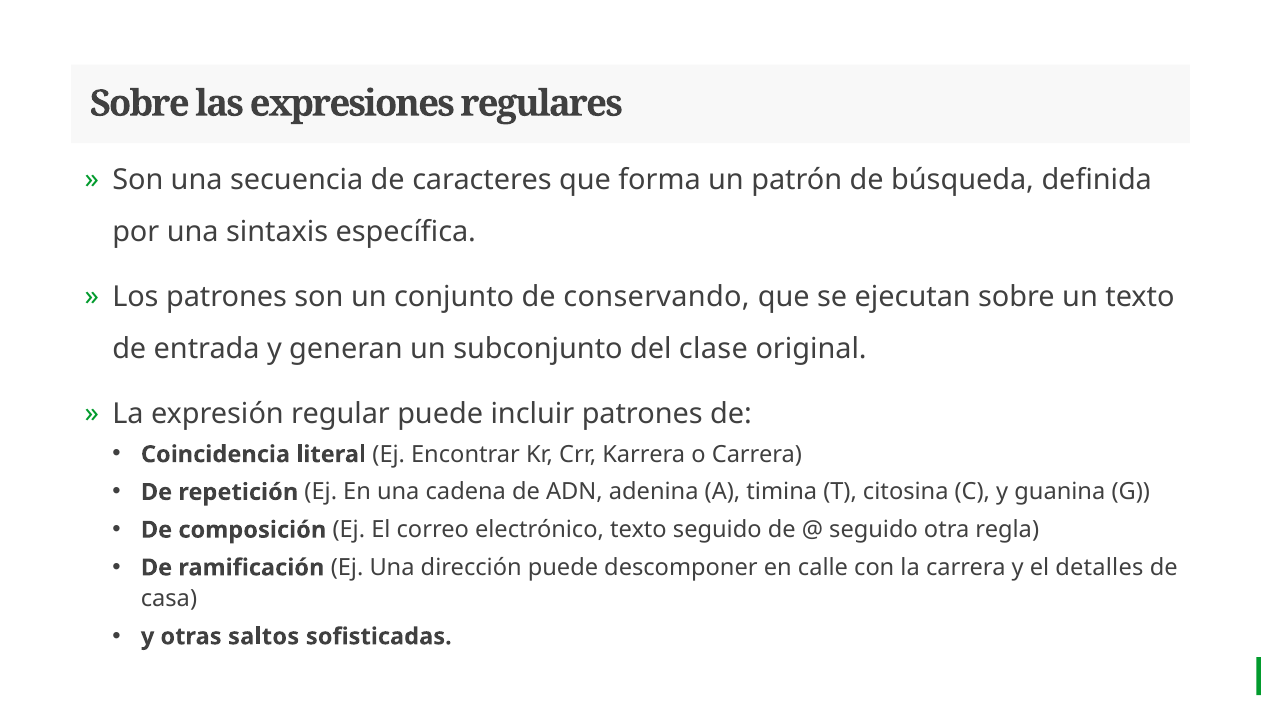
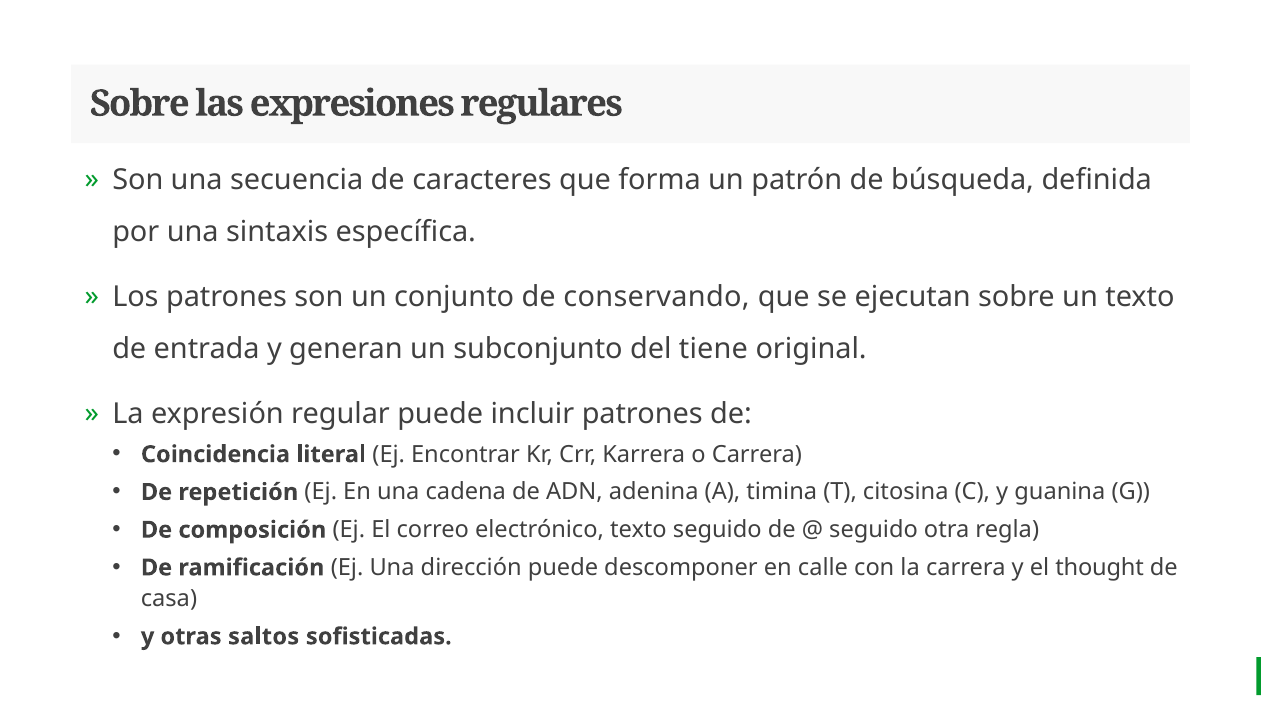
clase: clase -> tiene
detalles: detalles -> thought
